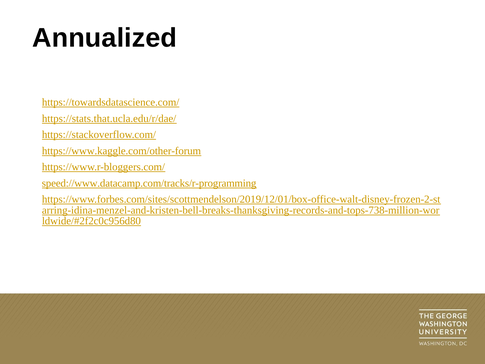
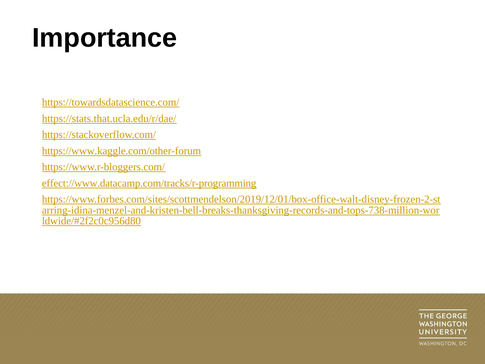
Annualized: Annualized -> Importance
speed://www.datacamp.com/tracks/r-programming: speed://www.datacamp.com/tracks/r-programming -> effect://www.datacamp.com/tracks/r-programming
